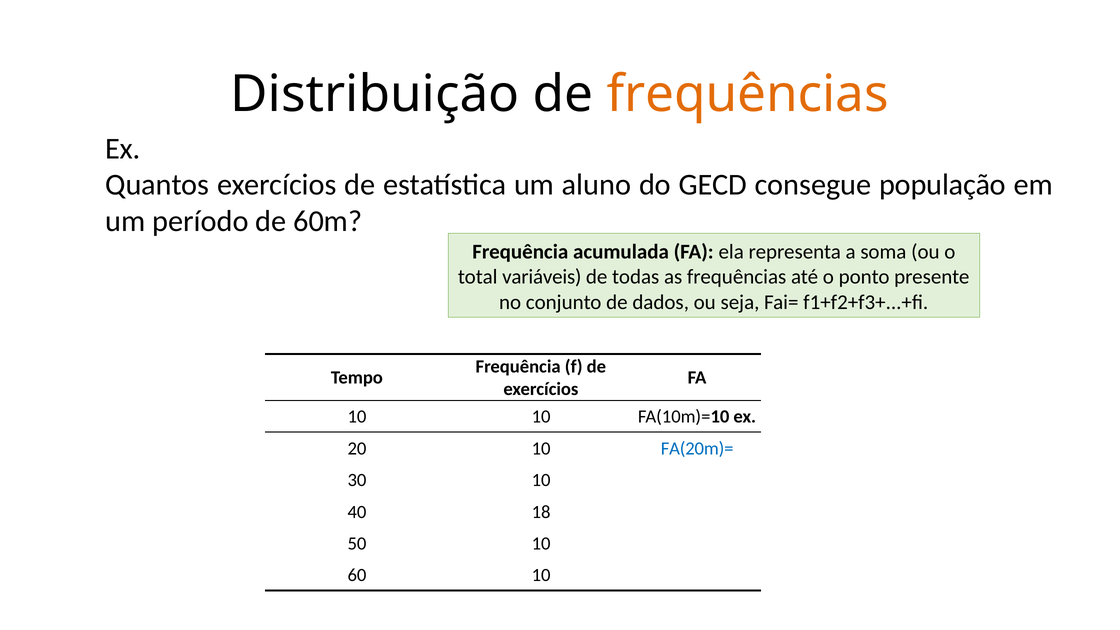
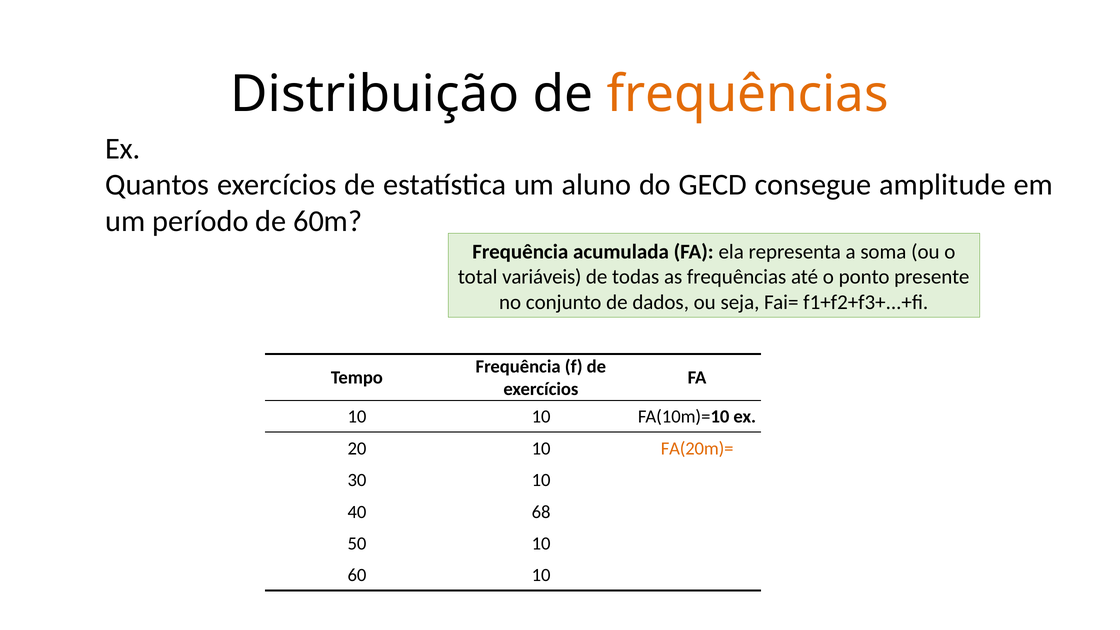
população: população -> amplitude
FA(20m)= colour: blue -> orange
18: 18 -> 68
